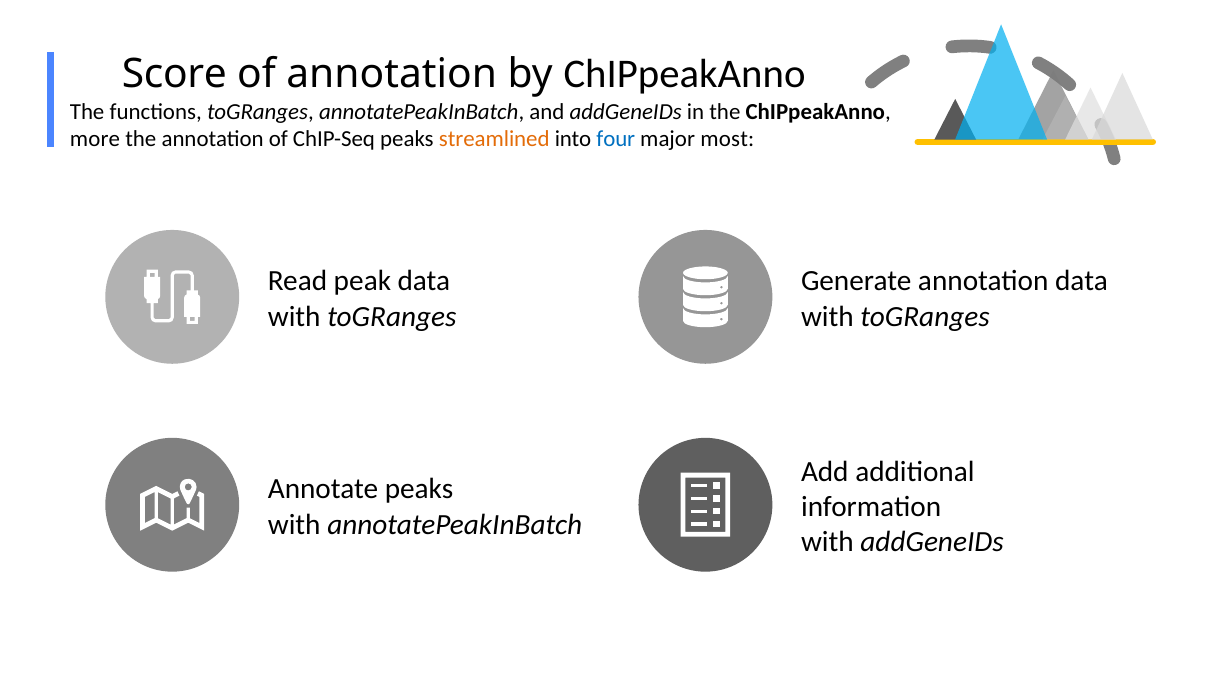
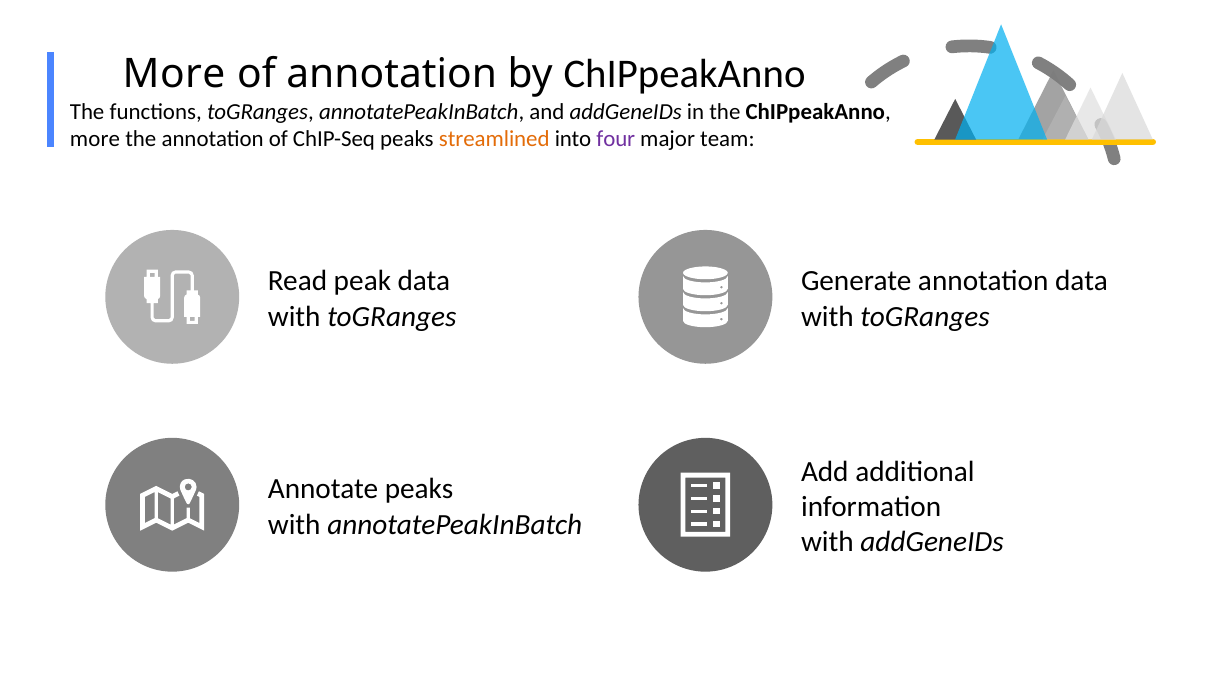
Score at (174, 74): Score -> More
four colour: blue -> purple
most: most -> team
